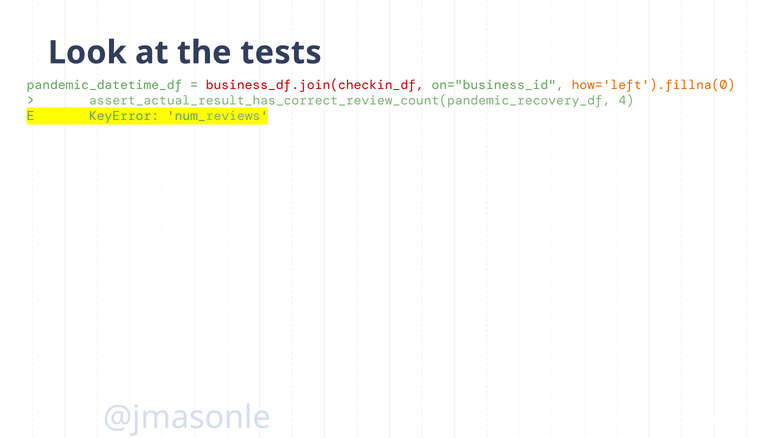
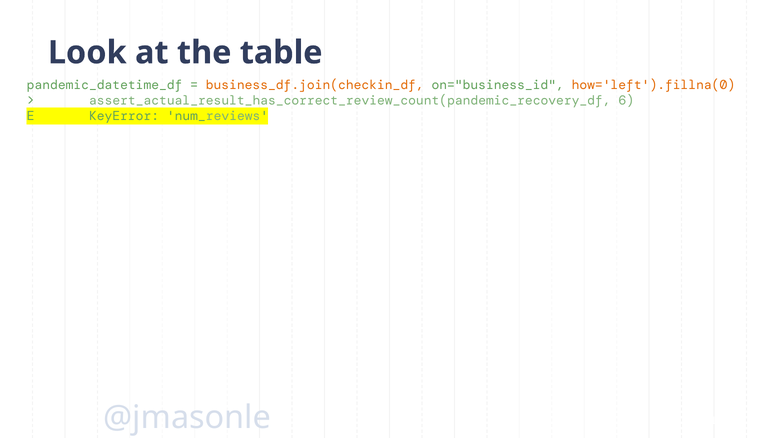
tests: tests -> table
business_df.join(checkin_df colour: red -> orange
4: 4 -> 6
